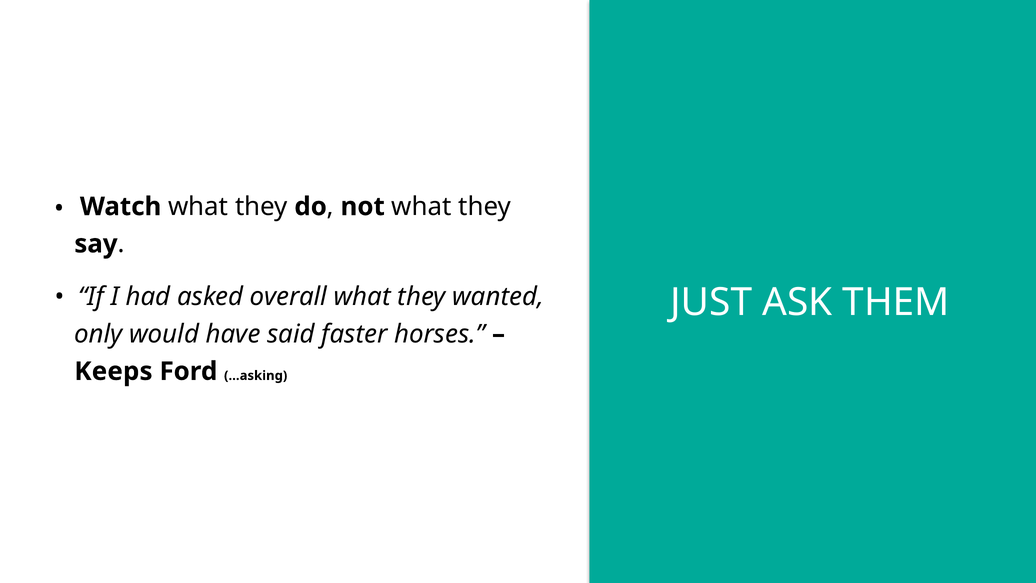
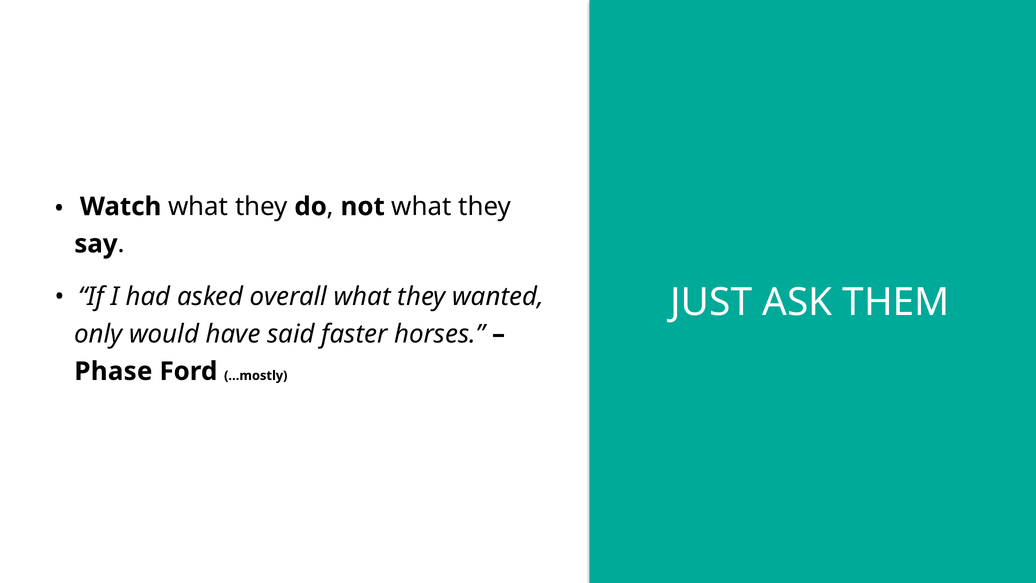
Keeps: Keeps -> Phase
…asking: …asking -> …mostly
